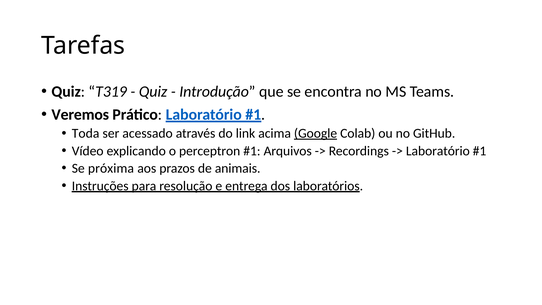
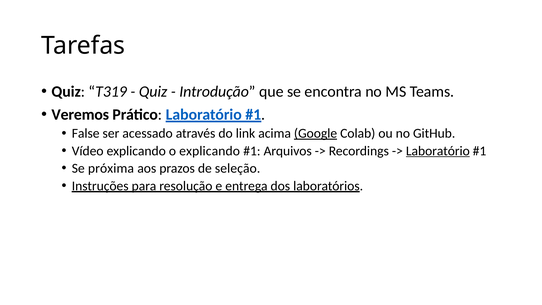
Toda: Toda -> False
o perceptron: perceptron -> explicando
Laboratório at (438, 151) underline: none -> present
animais: animais -> seleção
